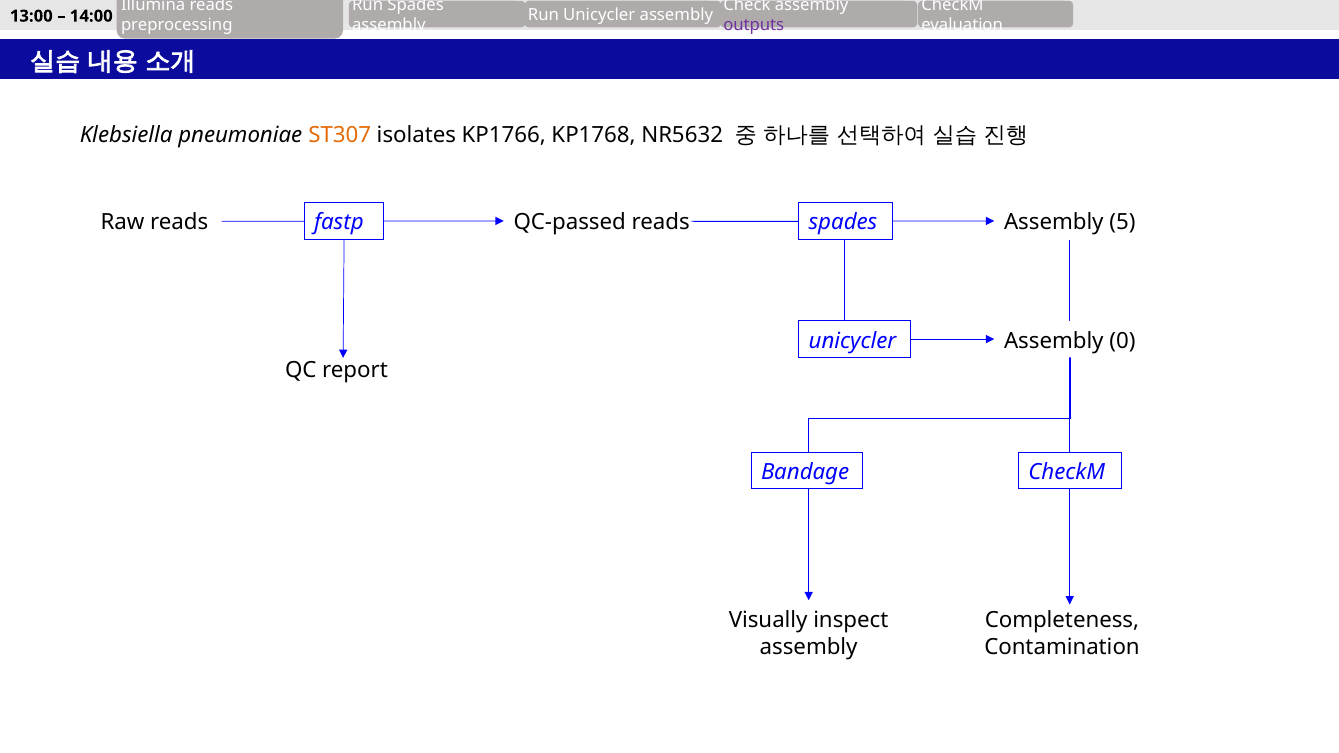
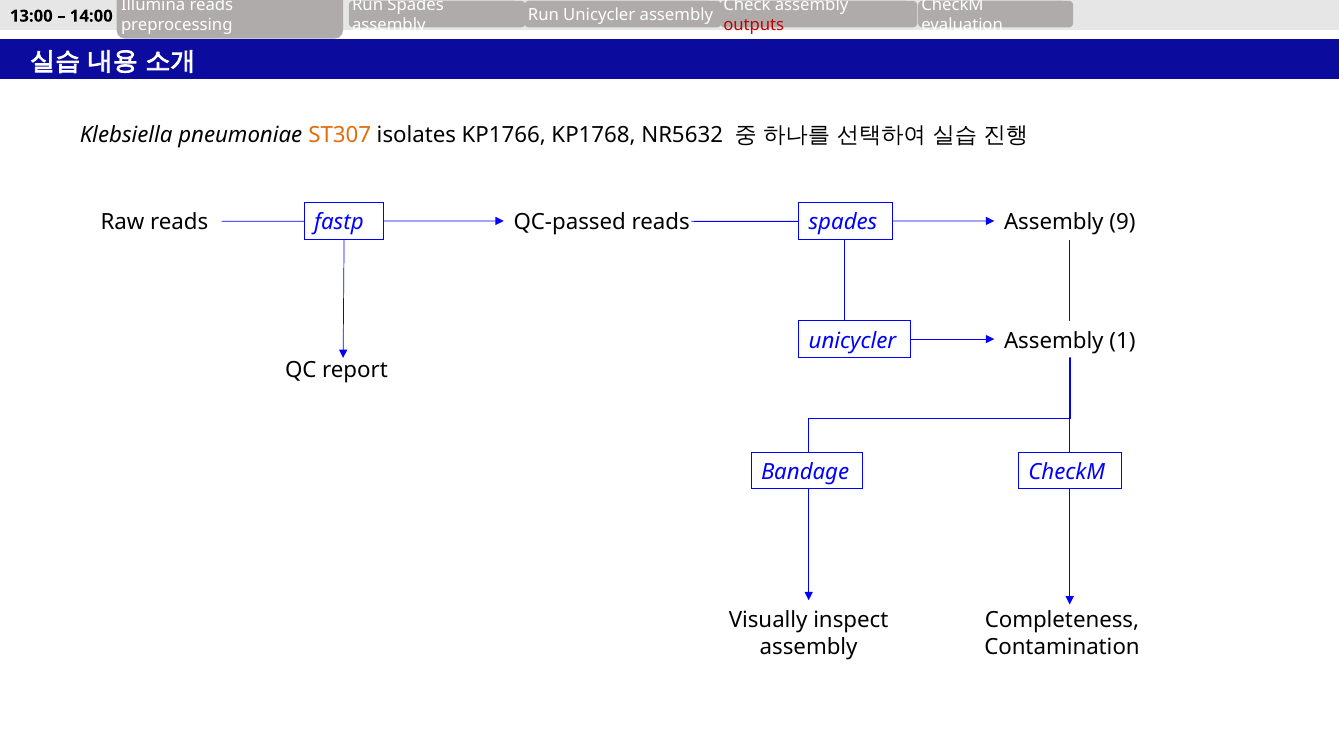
outputs colour: purple -> red
5: 5 -> 9
0: 0 -> 1
